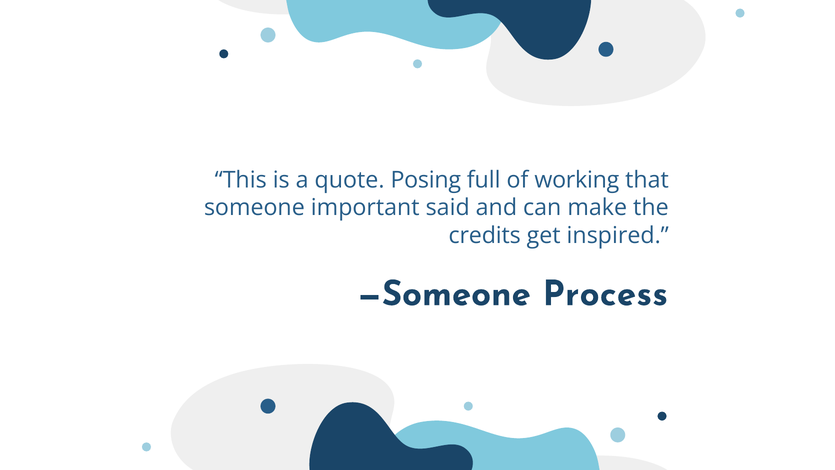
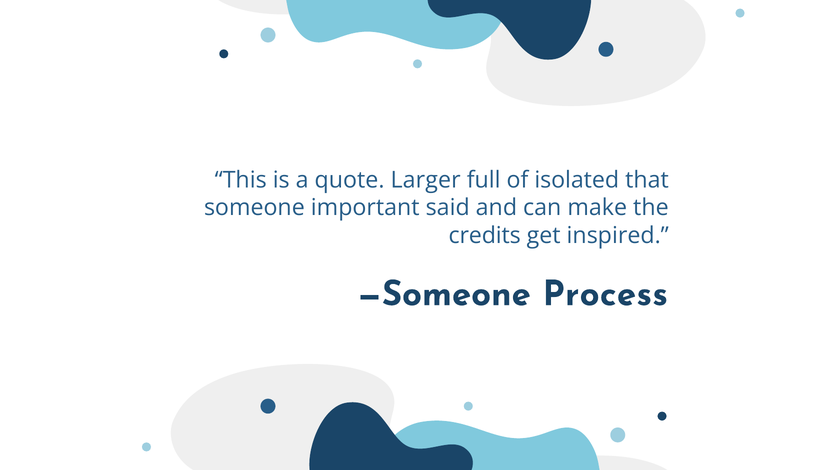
Posing: Posing -> Larger
working: working -> isolated
